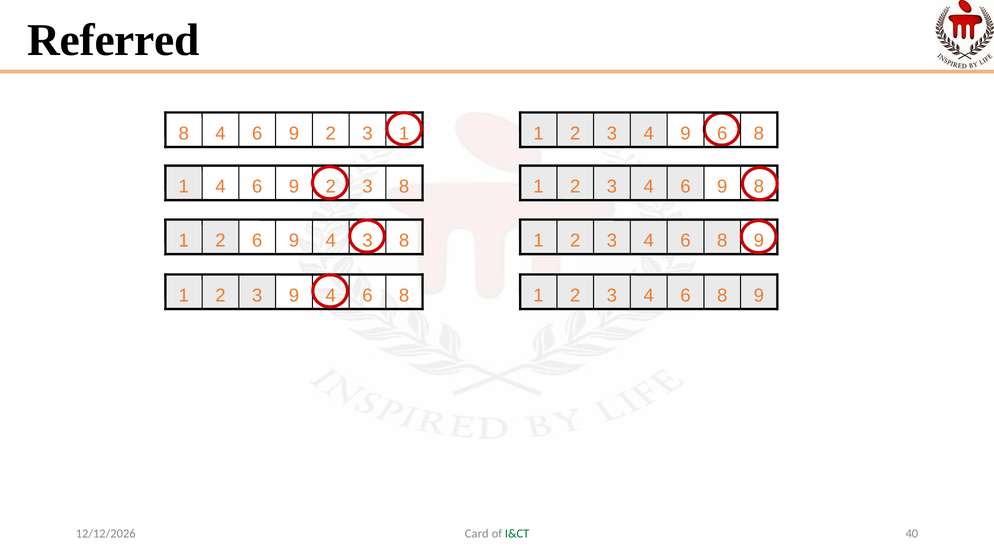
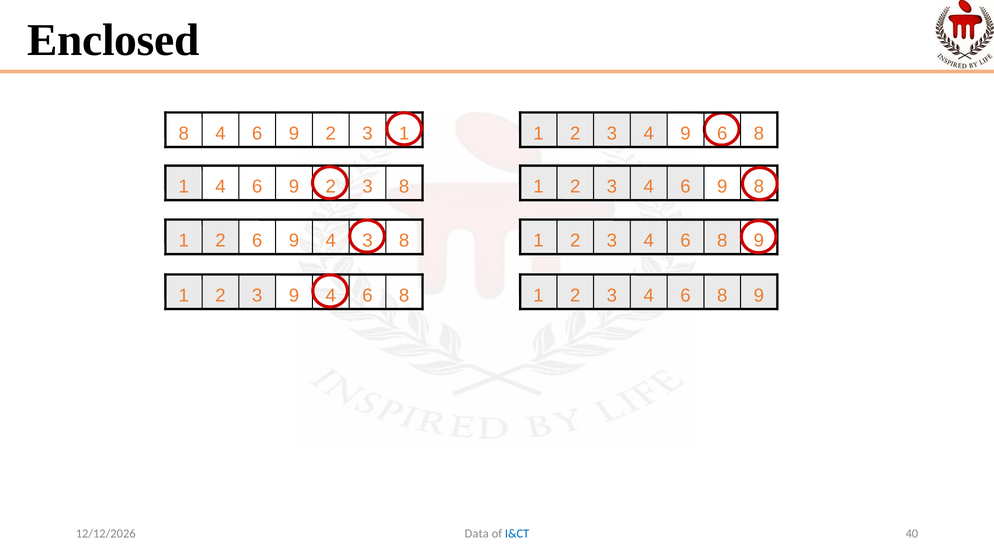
Referred: Referred -> Enclosed
Card: Card -> Data
I&CT colour: green -> blue
